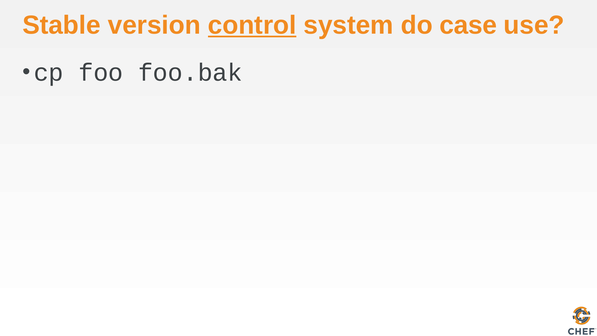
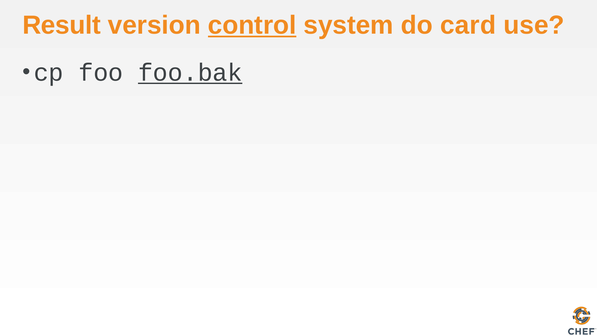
Stable: Stable -> Result
case: case -> card
foo.bak underline: none -> present
